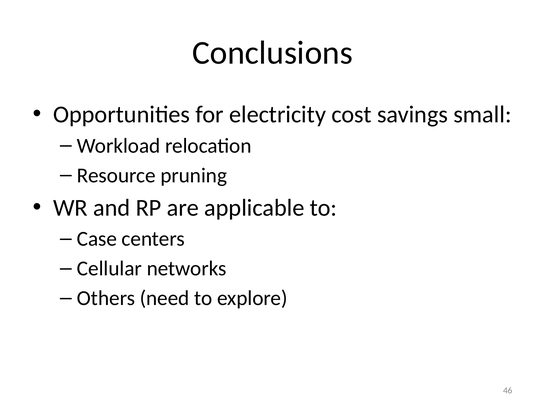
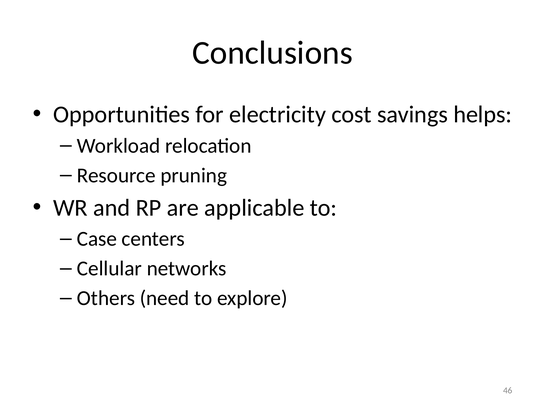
small: small -> helps
